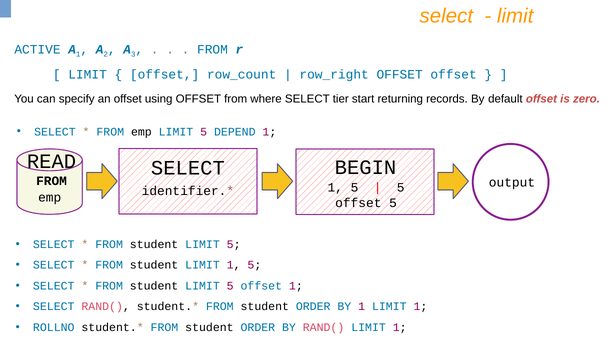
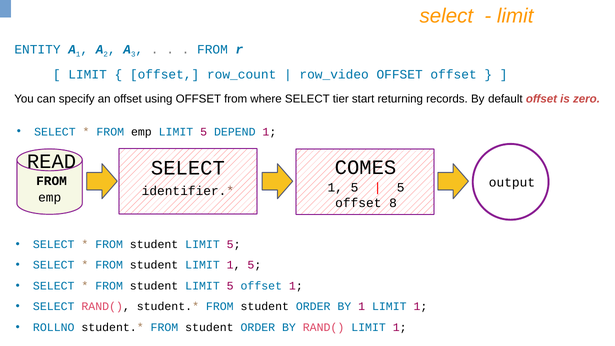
ACTIVE: ACTIVE -> ENTITY
row_right: row_right -> row_video
BEGIN: BEGIN -> COMES
offset 5: 5 -> 8
